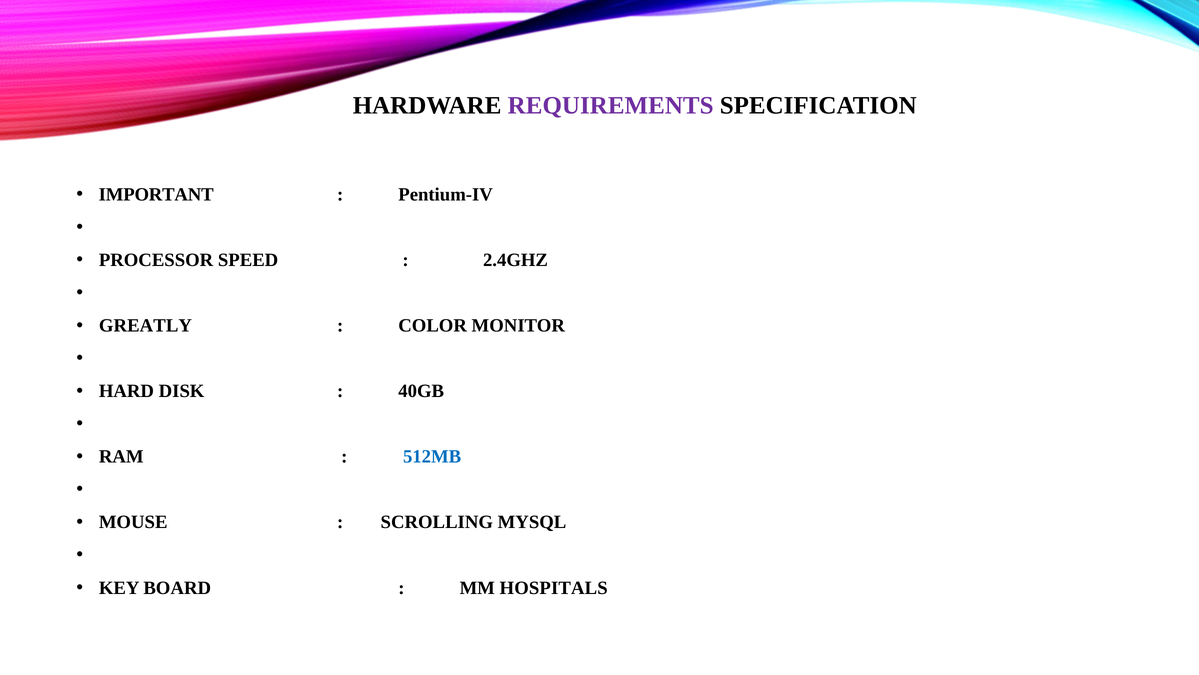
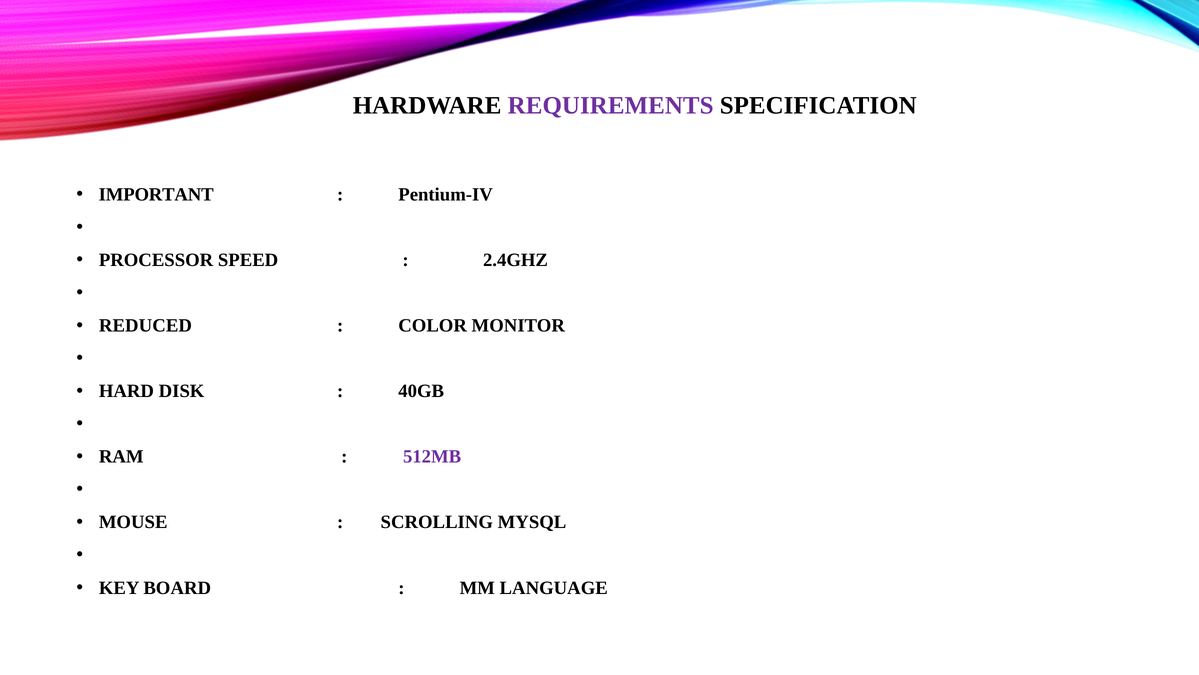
GREATLY: GREATLY -> REDUCED
512MB colour: blue -> purple
HOSPITALS: HOSPITALS -> LANGUAGE
